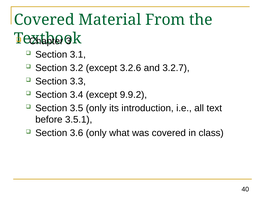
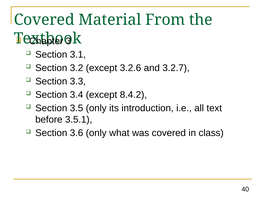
9.9.2: 9.9.2 -> 8.4.2
